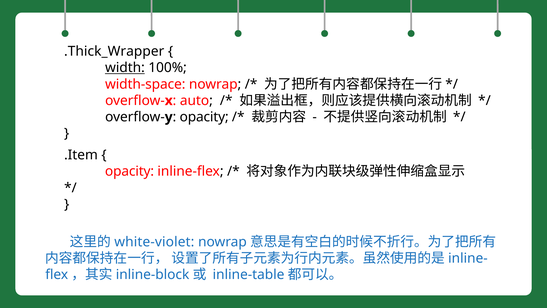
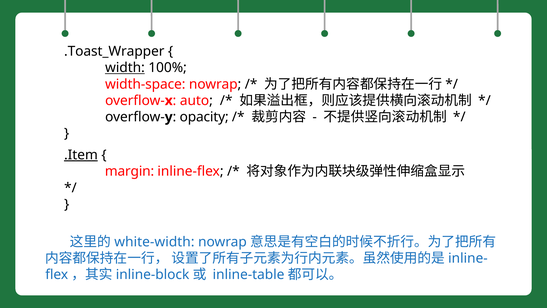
.Thick_Wrapper: .Thick_Wrapper -> .Toast_Wrapper
.Item underline: none -> present
opacity at (130, 171): opacity -> margin
white-violet: white-violet -> white-width
